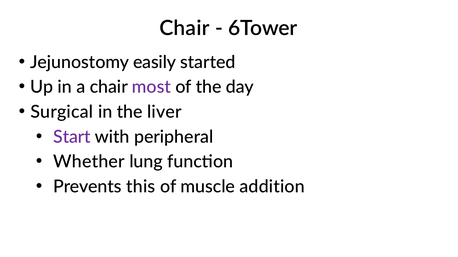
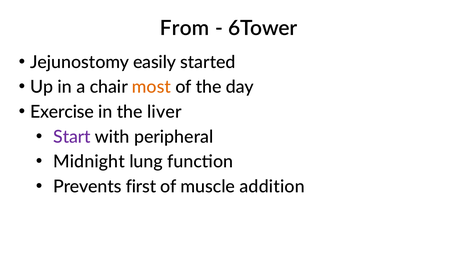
Chair at (185, 28): Chair -> From
most colour: purple -> orange
Surgical: Surgical -> Exercise
Whether: Whether -> Midnight
this: this -> first
